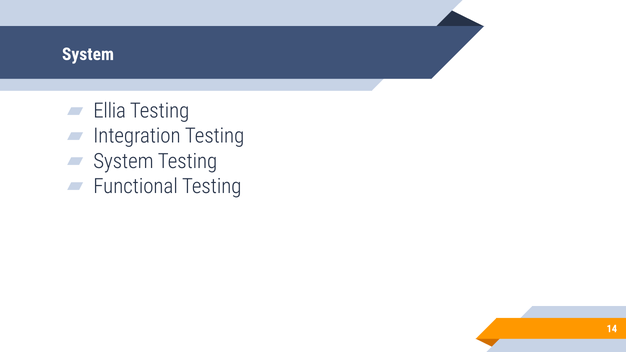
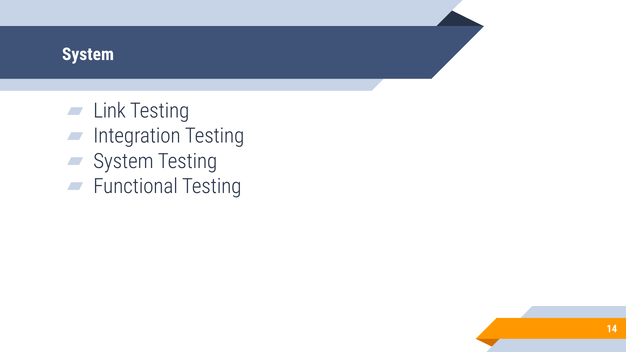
Ellia: Ellia -> Link
